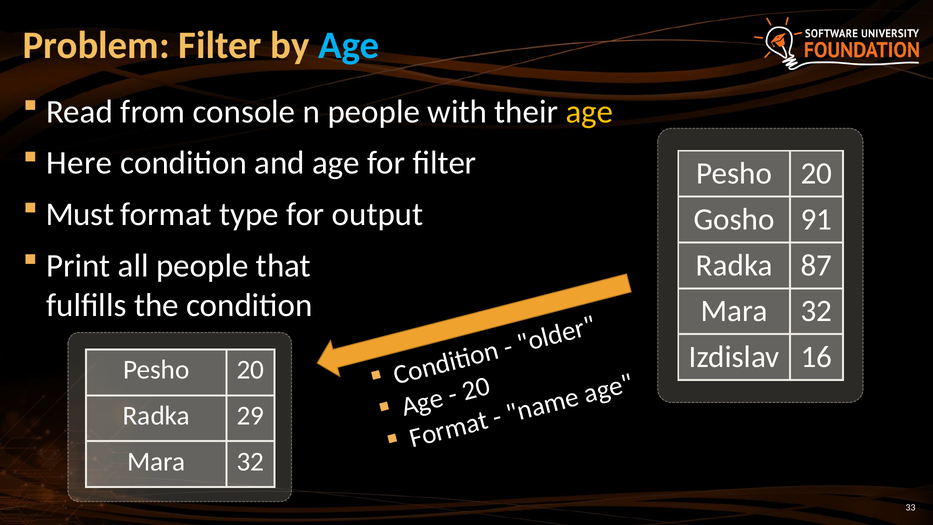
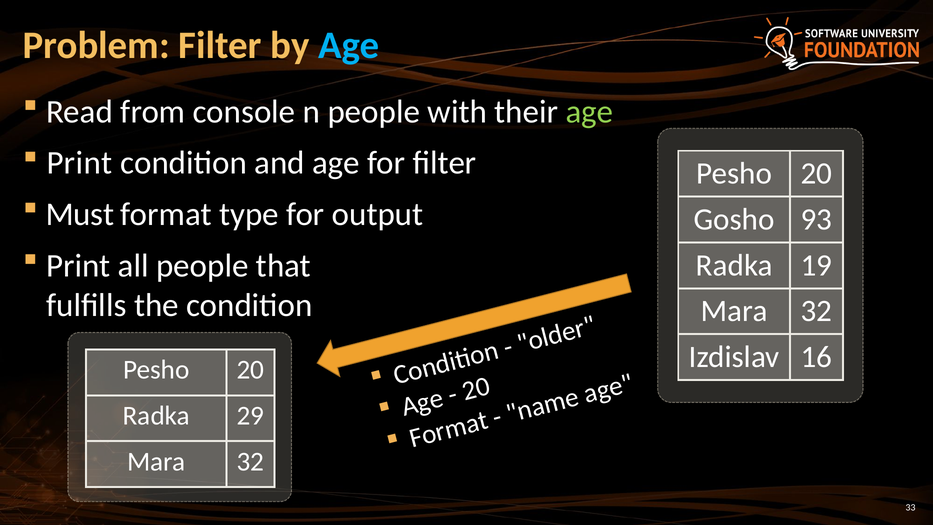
age at (589, 112) colour: yellow -> light green
Here at (79, 163): Here -> Print
91: 91 -> 93
87: 87 -> 19
